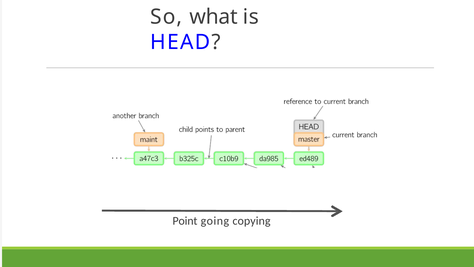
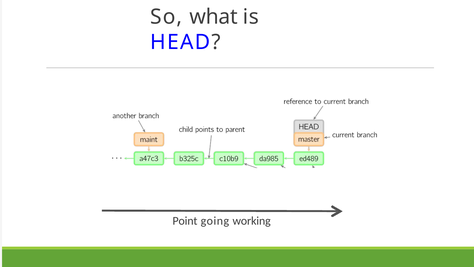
copying: copying -> working
